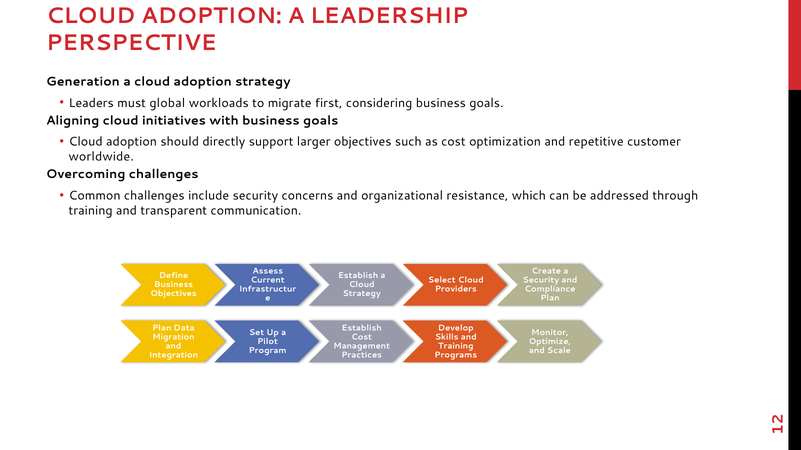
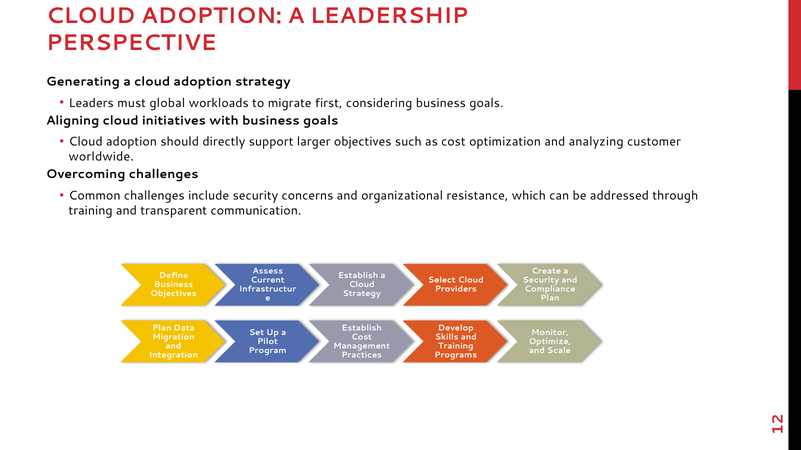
Generation: Generation -> Generating
repetitive: repetitive -> analyzing
